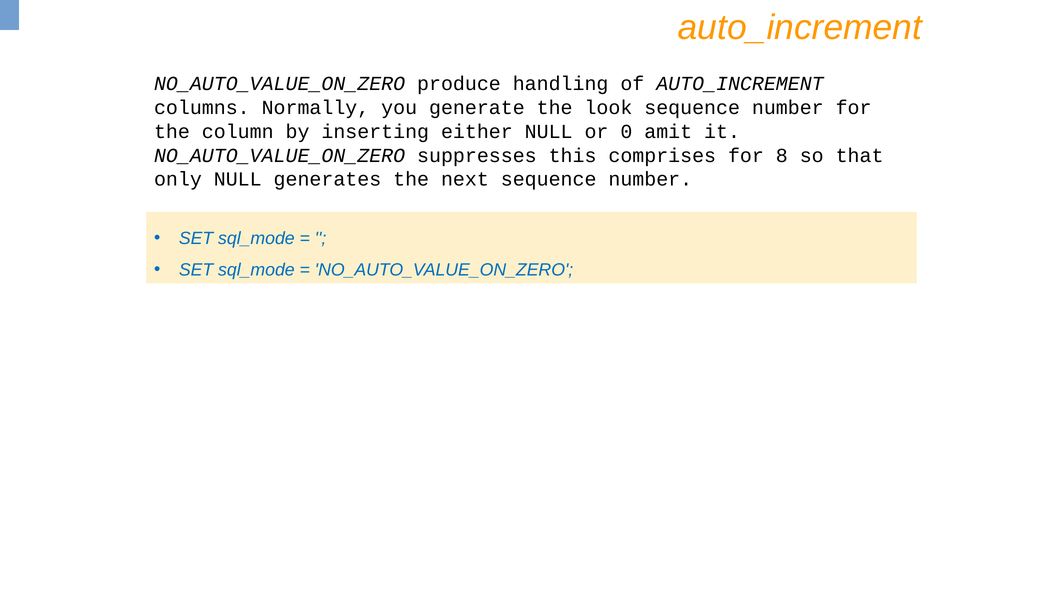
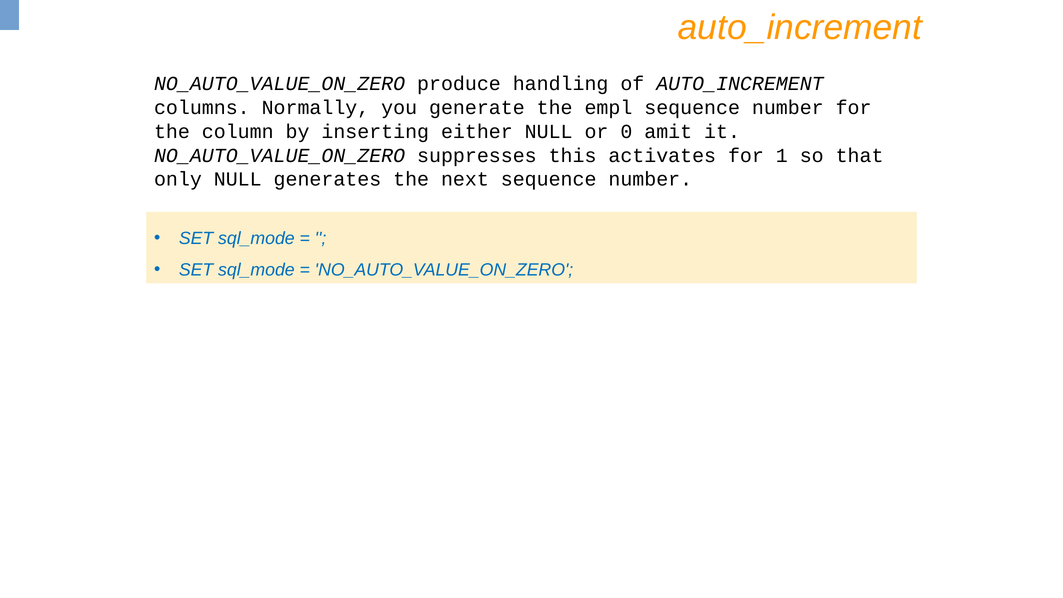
look: look -> empl
comprises: comprises -> activates
8: 8 -> 1
